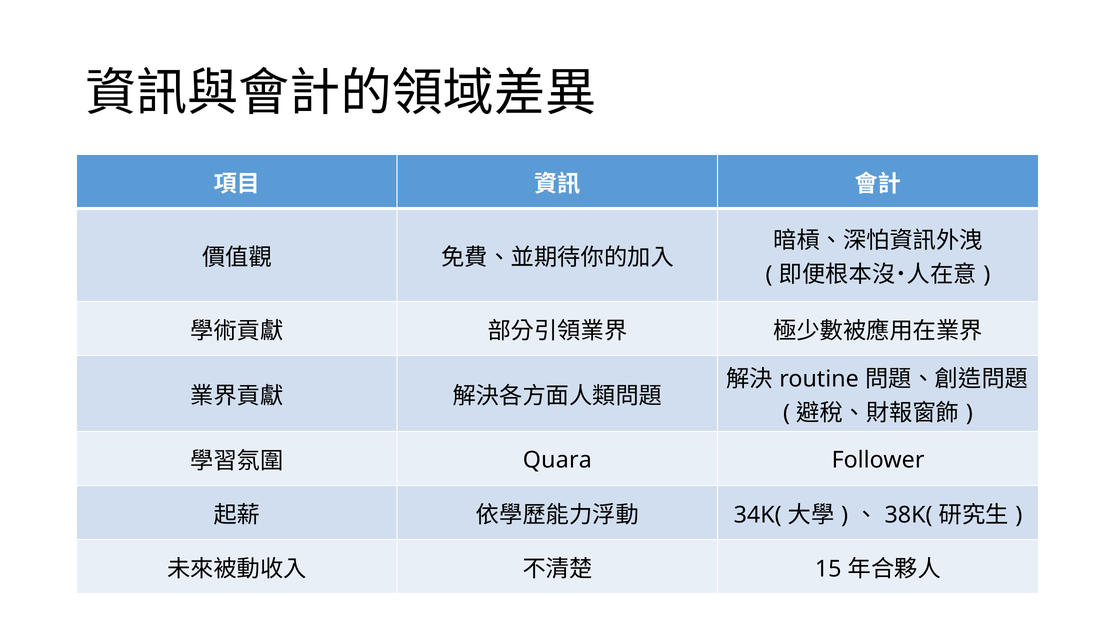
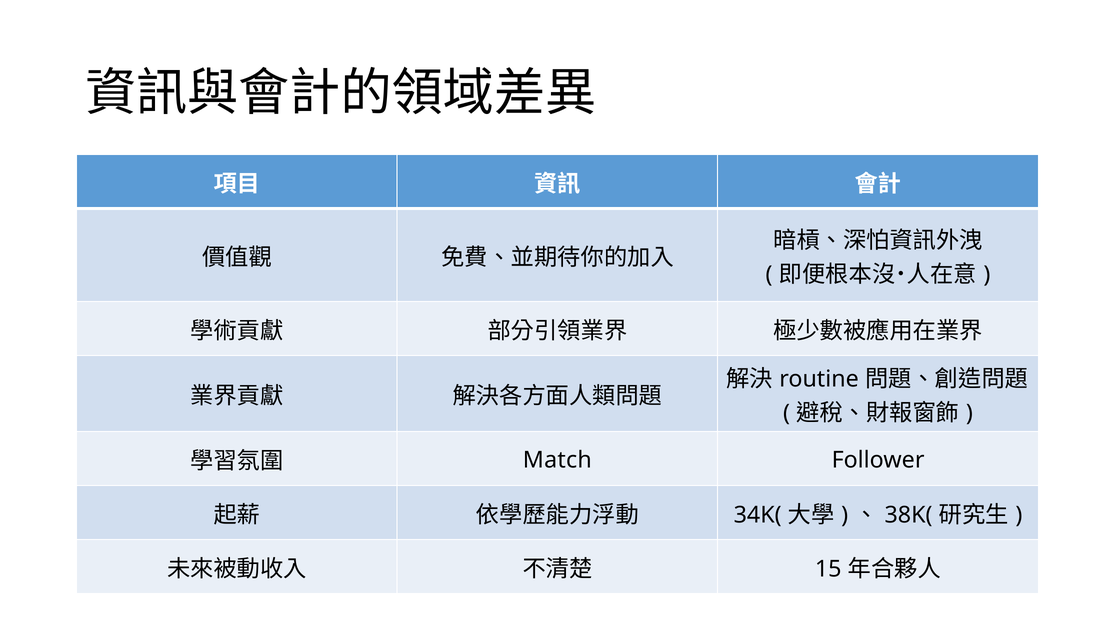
Quara: Quara -> Match
